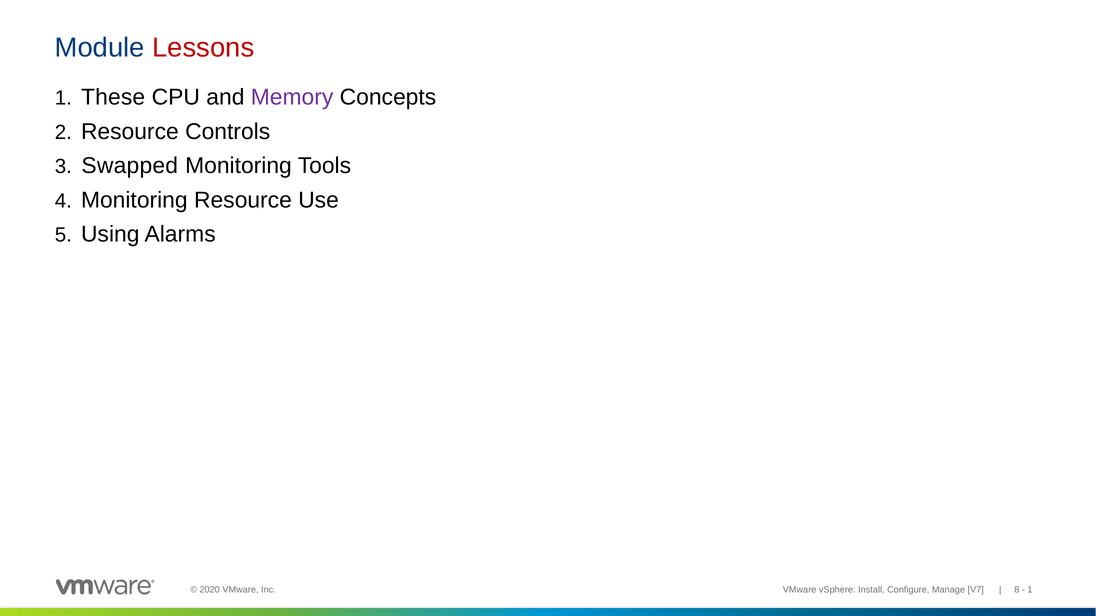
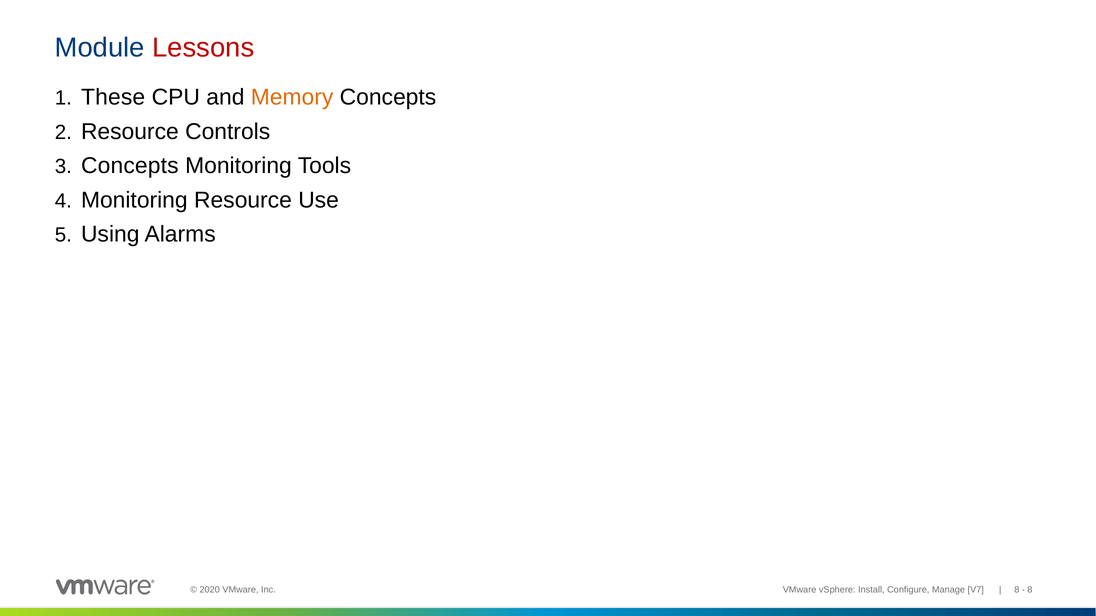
Memory colour: purple -> orange
3 Swapped: Swapped -> Concepts
1 at (1030, 590): 1 -> 8
